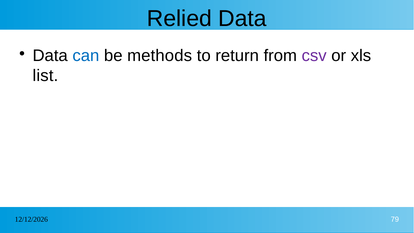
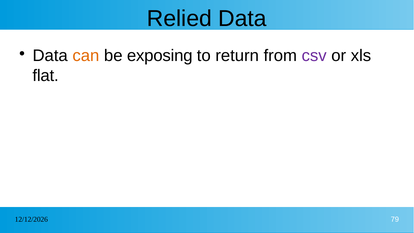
can colour: blue -> orange
methods: methods -> exposing
list: list -> flat
